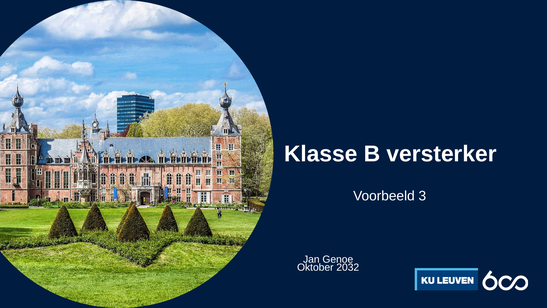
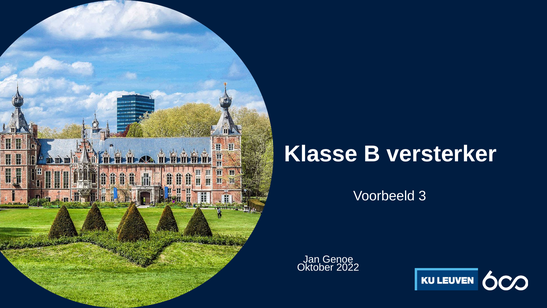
2032: 2032 -> 2022
